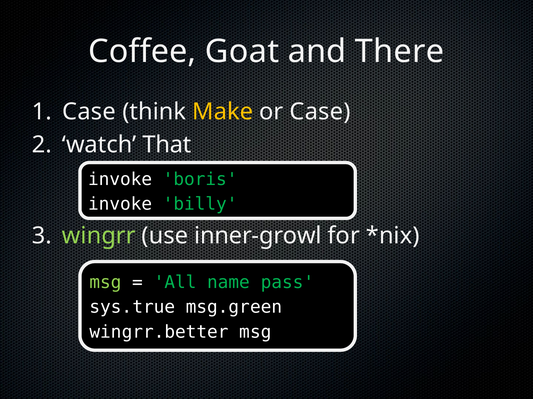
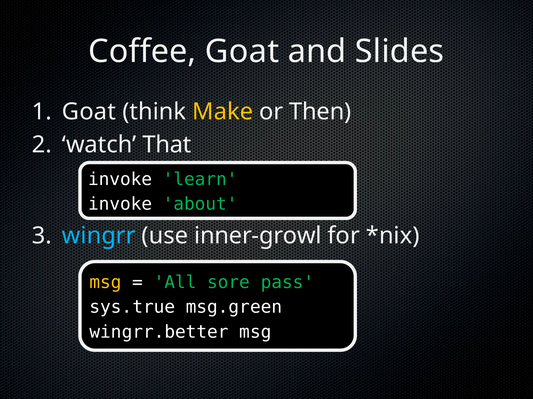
There: There -> Slides
Case at (89, 112): Case -> Goat
or Case: Case -> Then
boris: boris -> learn
billy: billy -> about
wingrr colour: light green -> light blue
msg at (106, 283) colour: light green -> yellow
name: name -> sore
